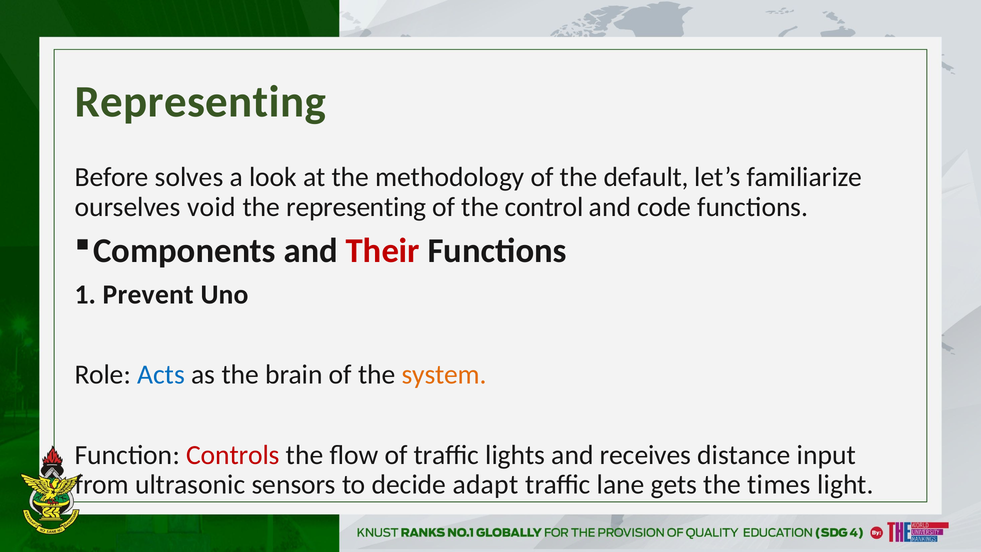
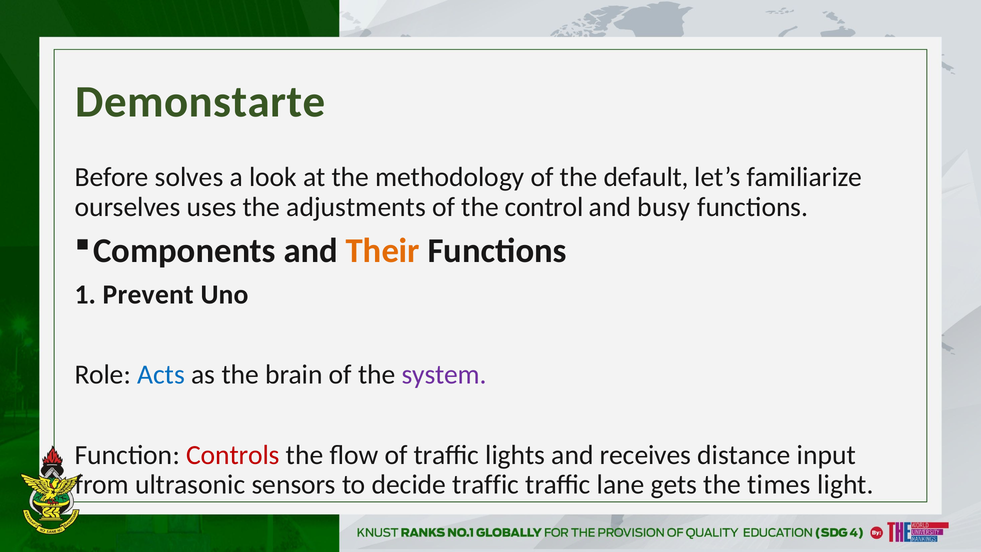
Representing at (200, 102): Representing -> Demonstarte
void: void -> uses
the representing: representing -> adjustments
code: code -> busy
Their colour: red -> orange
system colour: orange -> purple
decide adapt: adapt -> traffic
